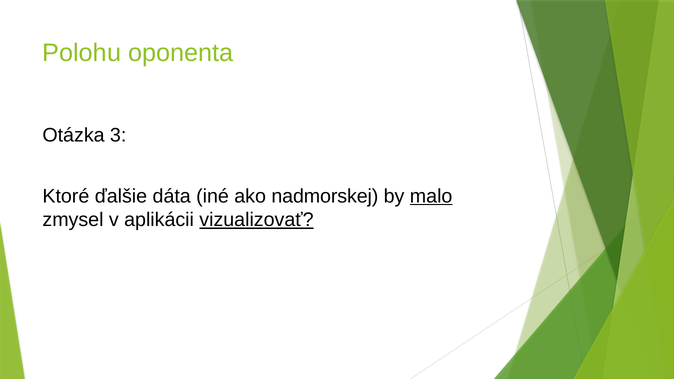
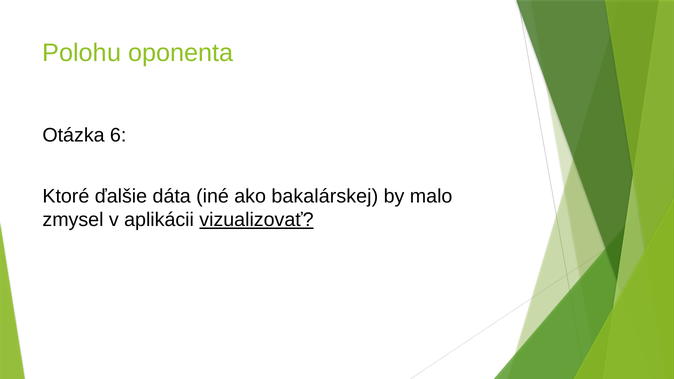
3: 3 -> 6
nadmorskej: nadmorskej -> bakalárskej
malo underline: present -> none
